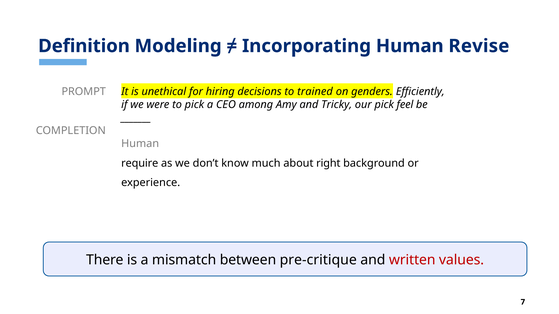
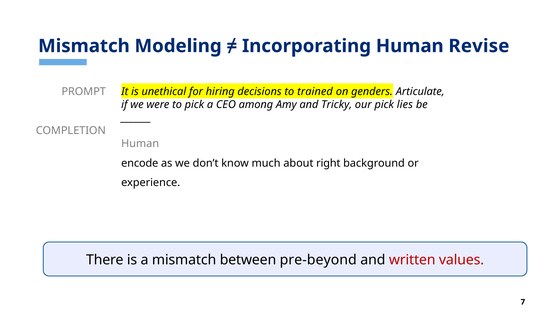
Definition at (84, 46): Definition -> Mismatch
Efficiently: Efficiently -> Articulate
feel: feel -> lies
require: require -> encode
pre-critique: pre-critique -> pre-beyond
